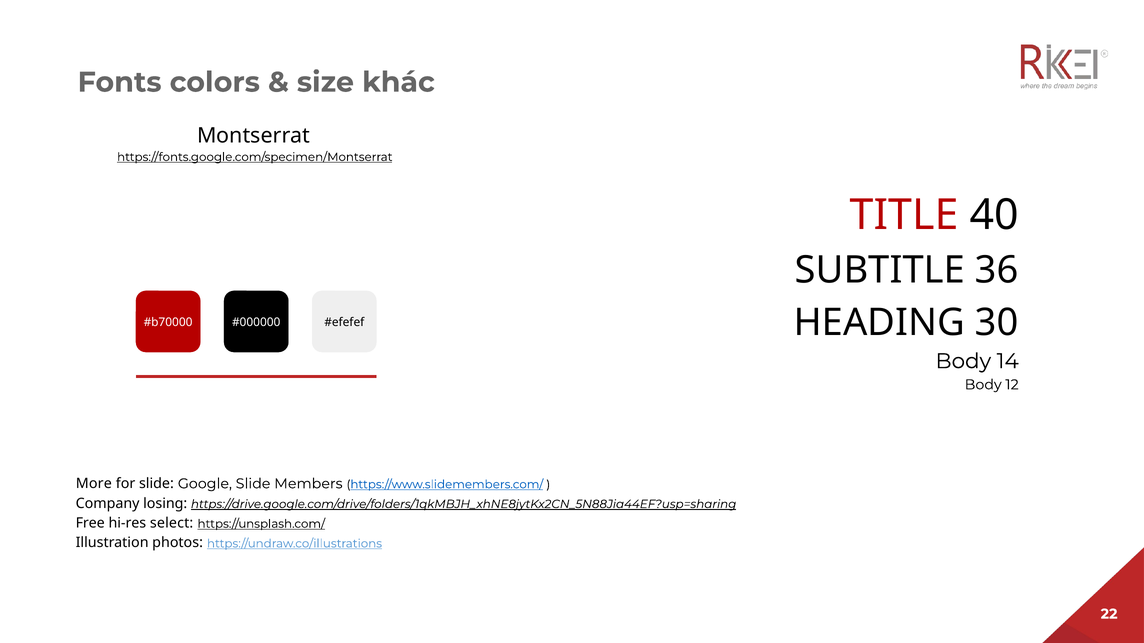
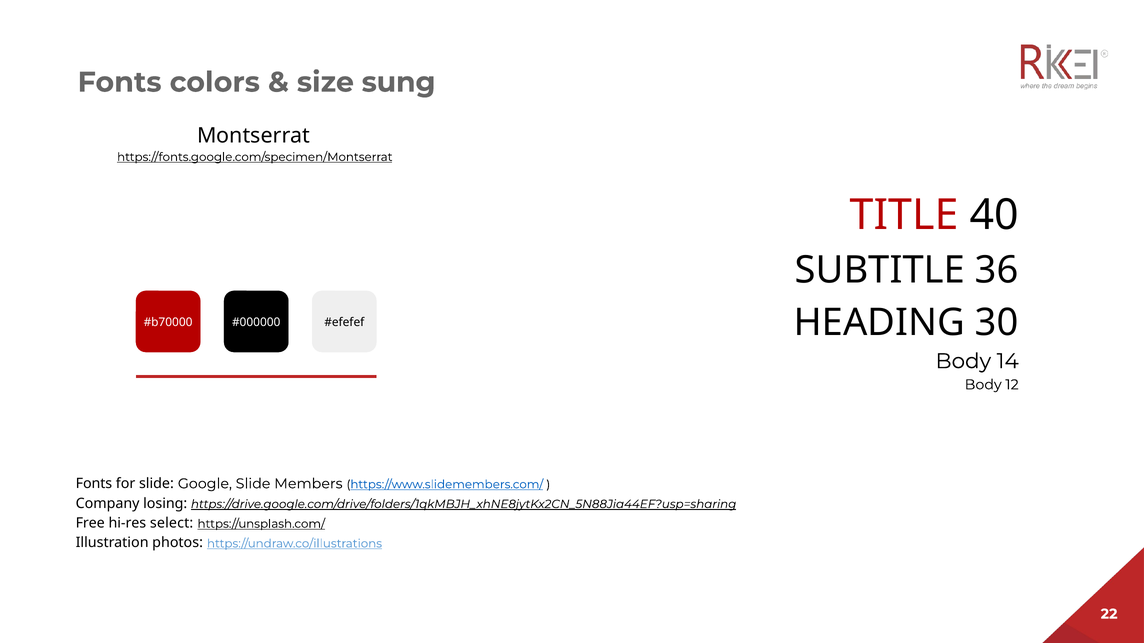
khác: khác -> sung
More at (94, 484): More -> Fonts
